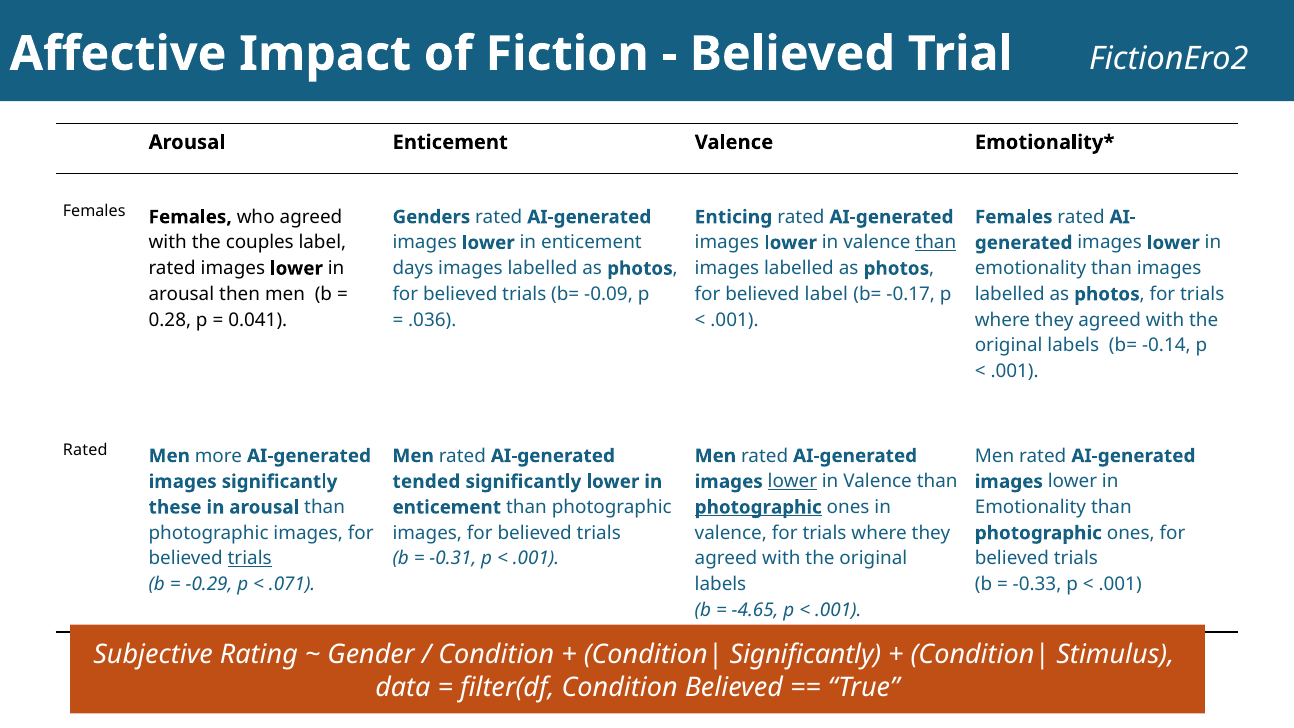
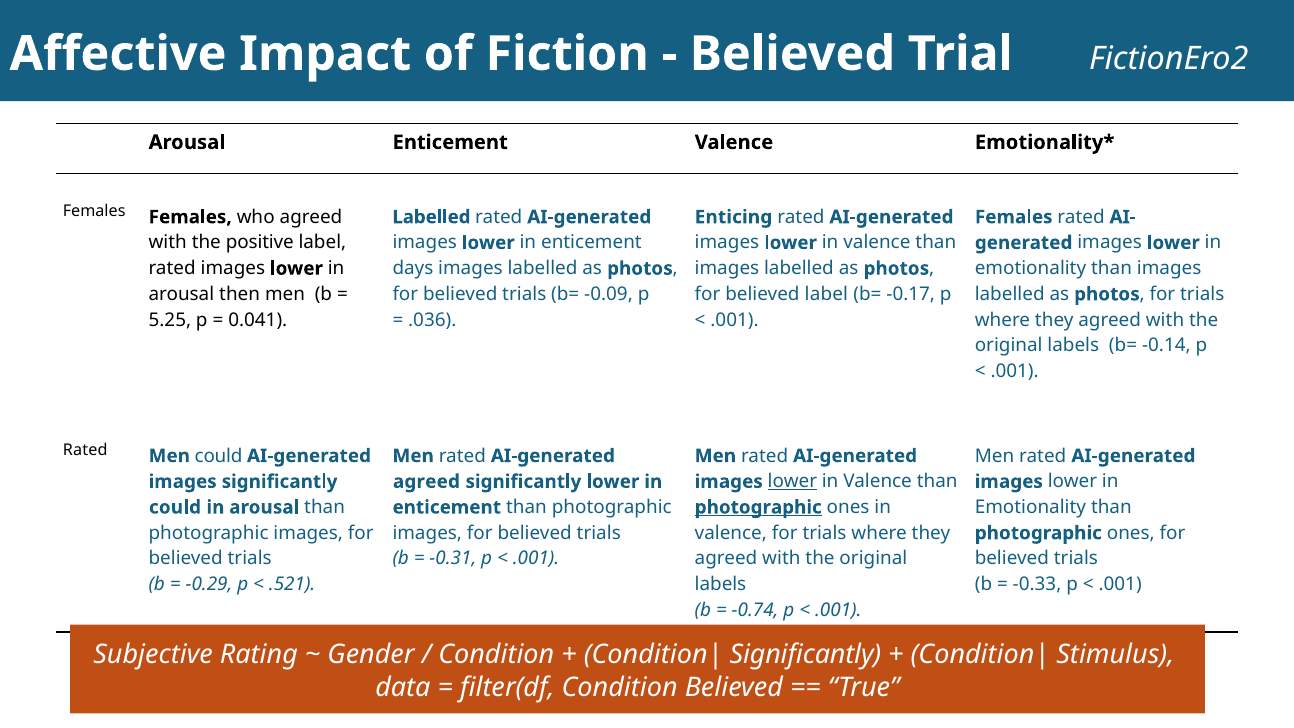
Genders at (431, 217): Genders -> Labelled
couples: couples -> positive
than at (936, 243) underline: present -> none
0.28: 0.28 -> 5.25
Men more: more -> could
tended at (426, 482): tended -> agreed
these at (175, 507): these -> could
trials at (250, 559) underline: present -> none
.071: .071 -> .521
-4.65: -4.65 -> -0.74
